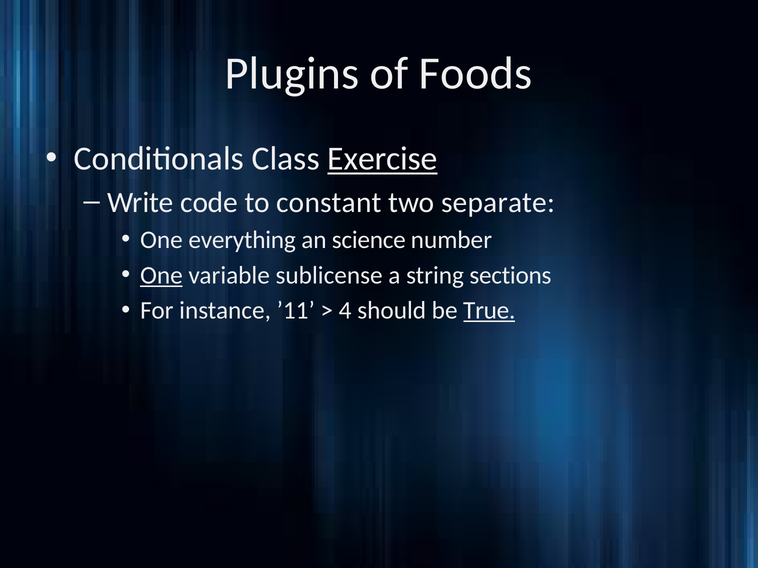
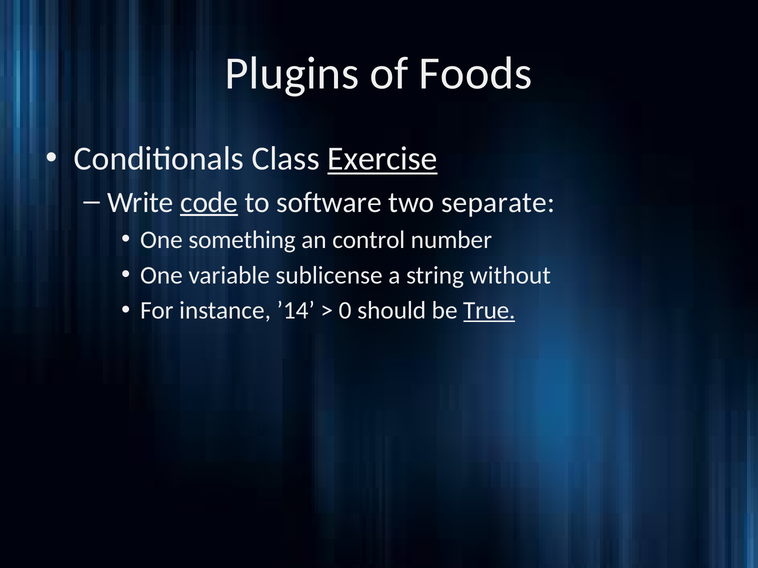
code underline: none -> present
constant: constant -> software
everything: everything -> something
science: science -> control
One at (161, 276) underline: present -> none
sections: sections -> without
’11: ’11 -> ’14
4: 4 -> 0
